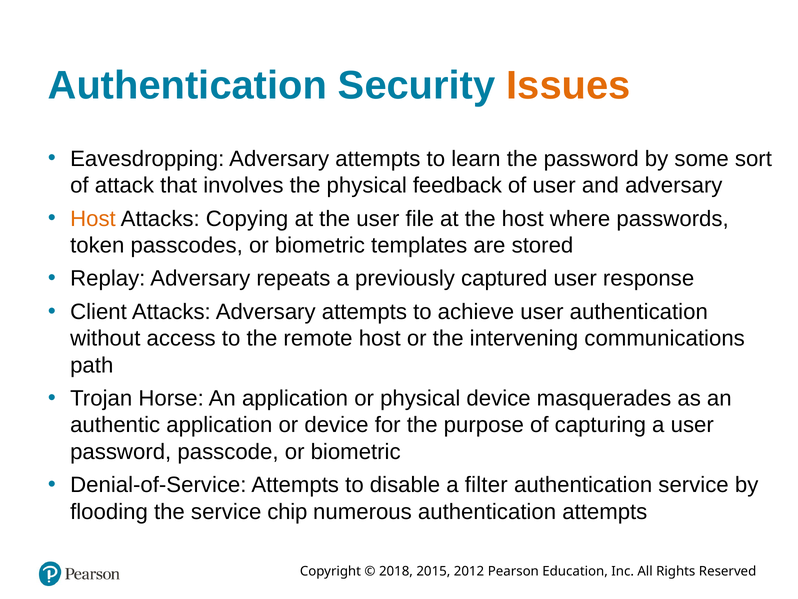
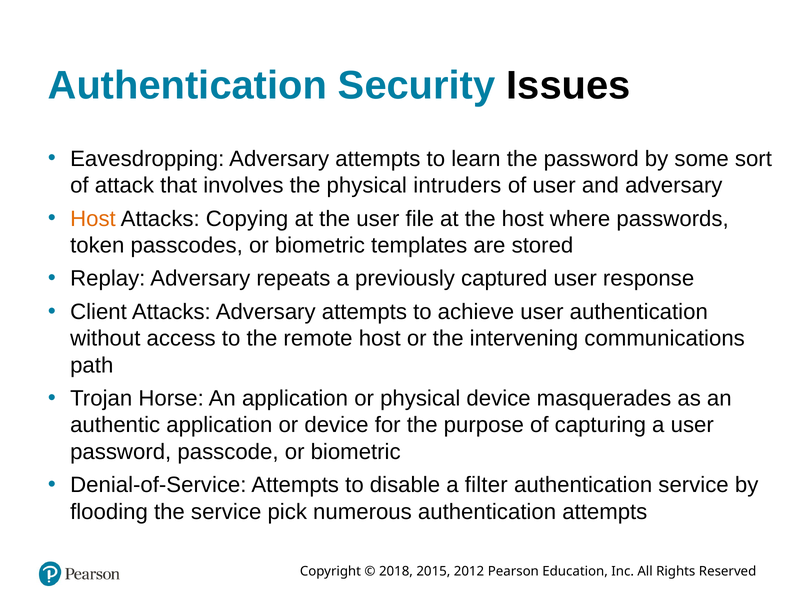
Issues colour: orange -> black
feedback: feedback -> intruders
chip: chip -> pick
